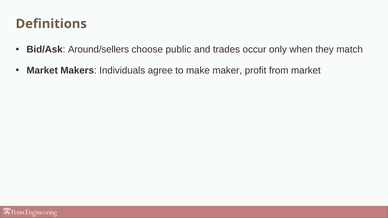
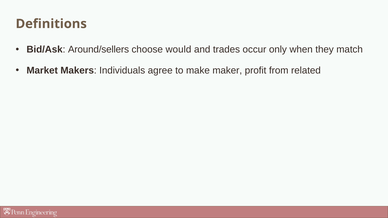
public: public -> would
from market: market -> related
